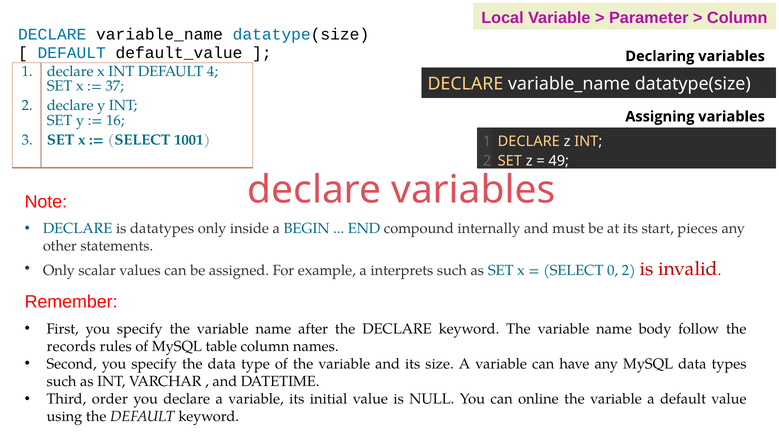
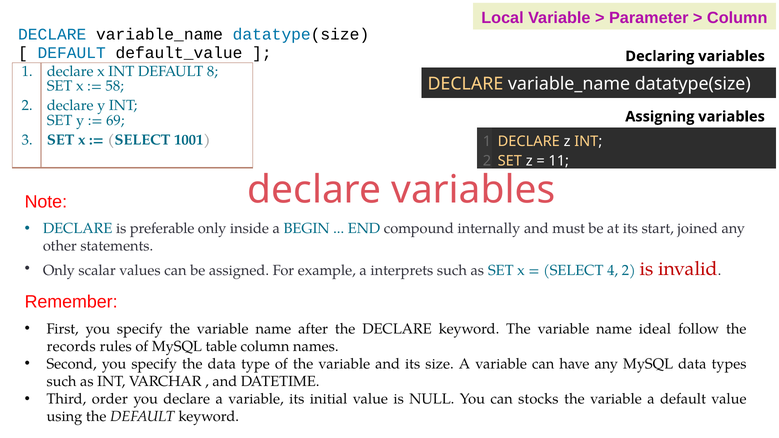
4: 4 -> 8
37: 37 -> 58
16: 16 -> 69
49: 49 -> 11
datatypes: datatypes -> preferable
pieces: pieces -> joined
0: 0 -> 4
body: body -> ideal
online: online -> stocks
